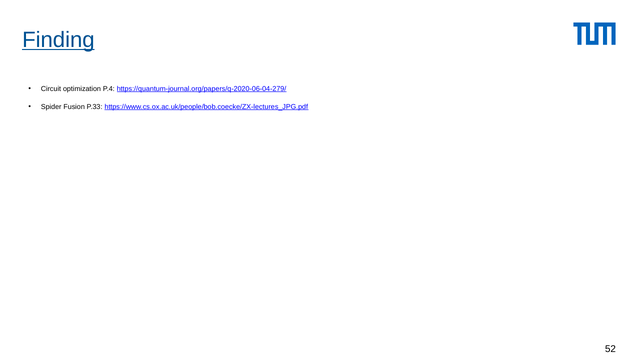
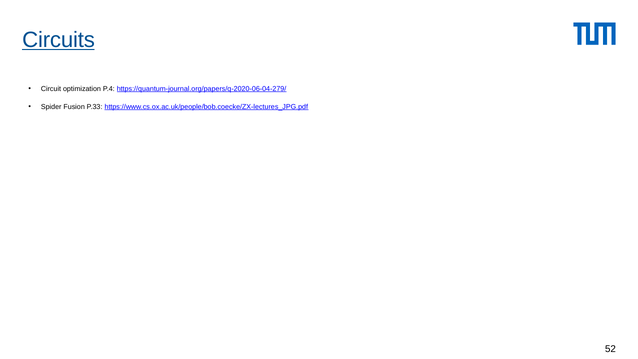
Finding: Finding -> Circuits
